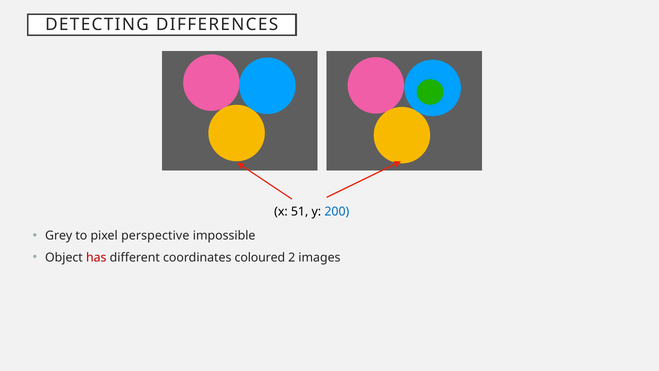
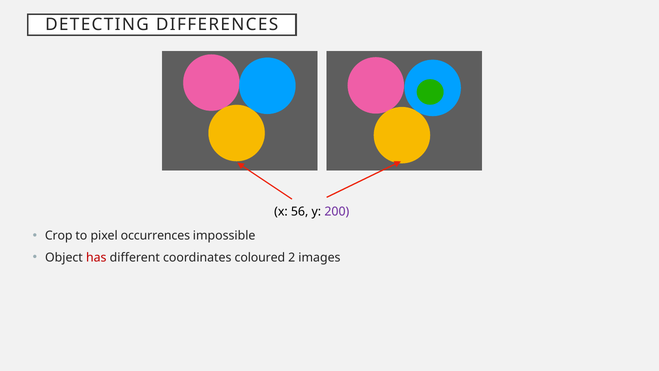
51: 51 -> 56
200 colour: blue -> purple
Grey: Grey -> Crop
perspective: perspective -> occurrences
